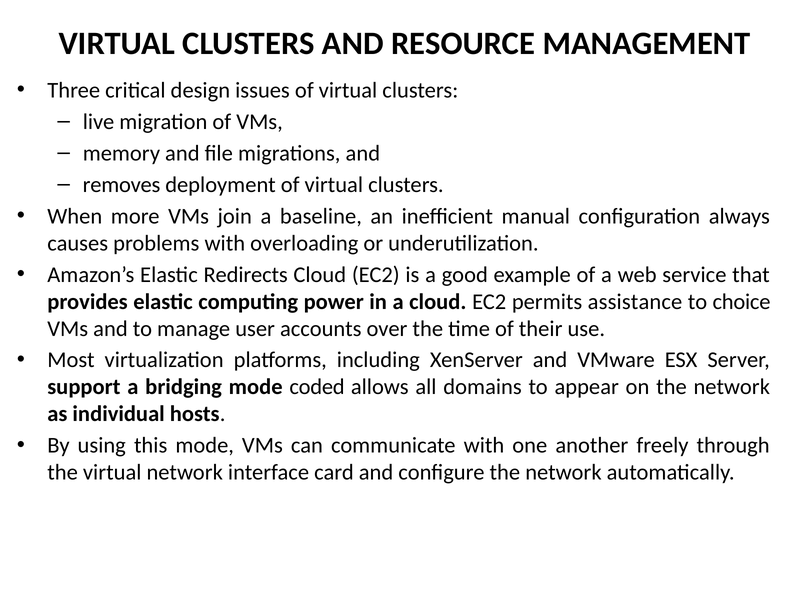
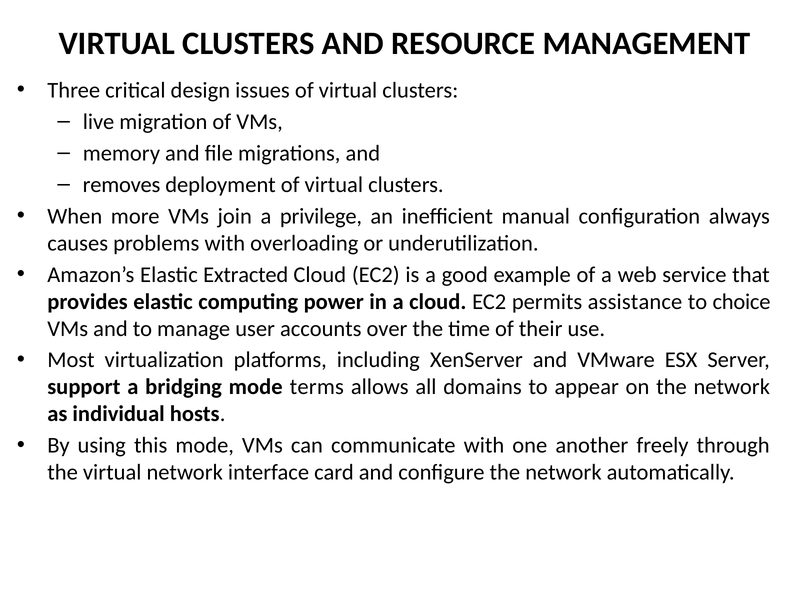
baseline: baseline -> privilege
Redirects: Redirects -> Extracted
coded: coded -> terms
